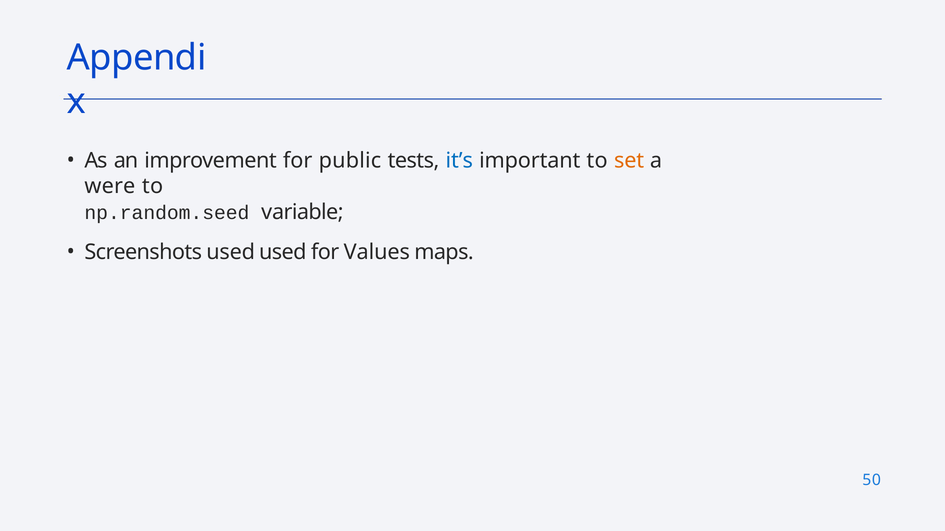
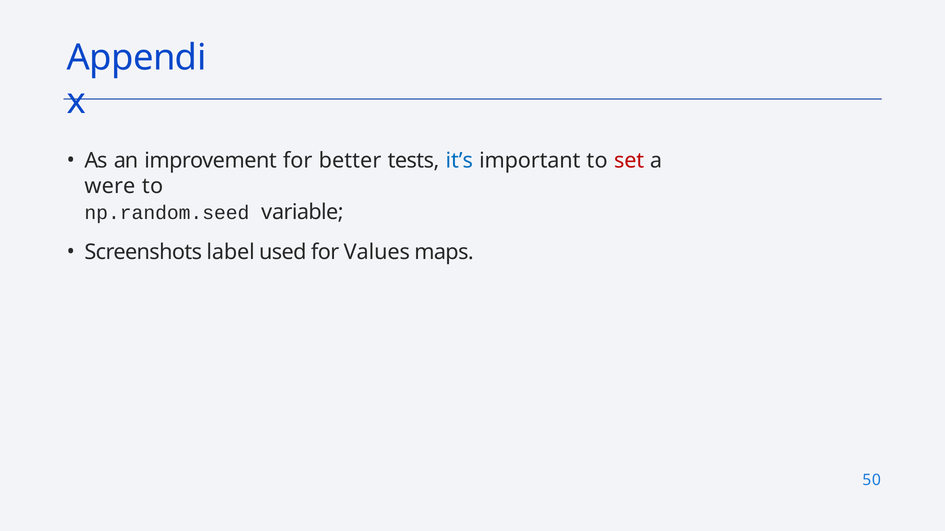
public: public -> better
set colour: orange -> red
Screenshots used: used -> label
